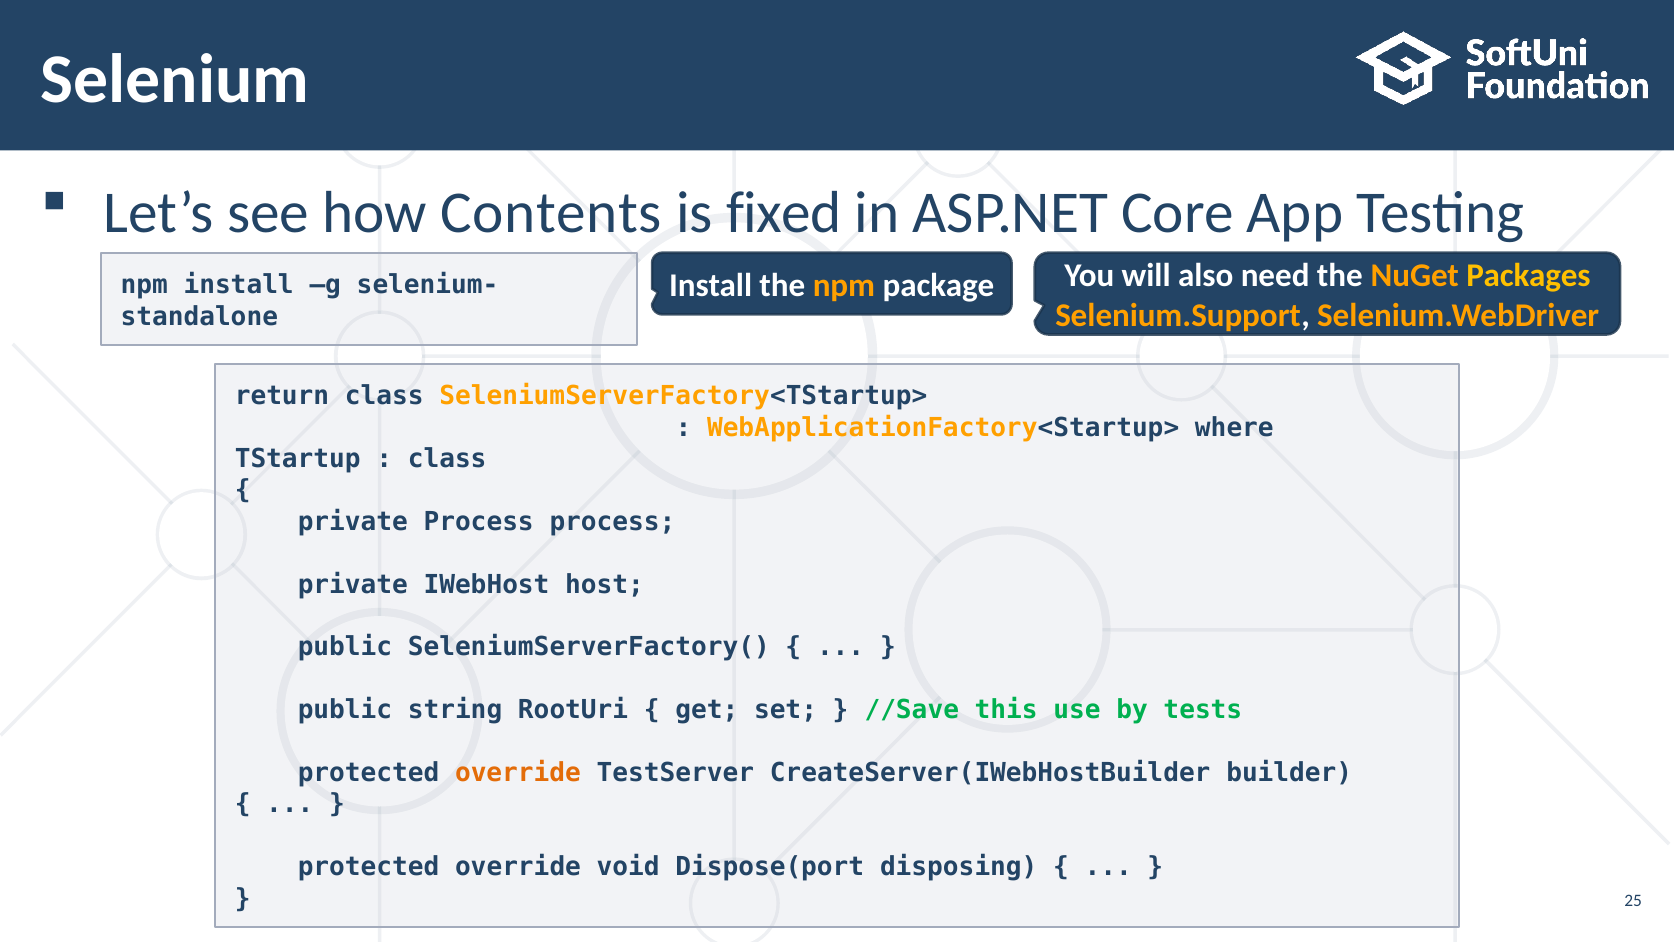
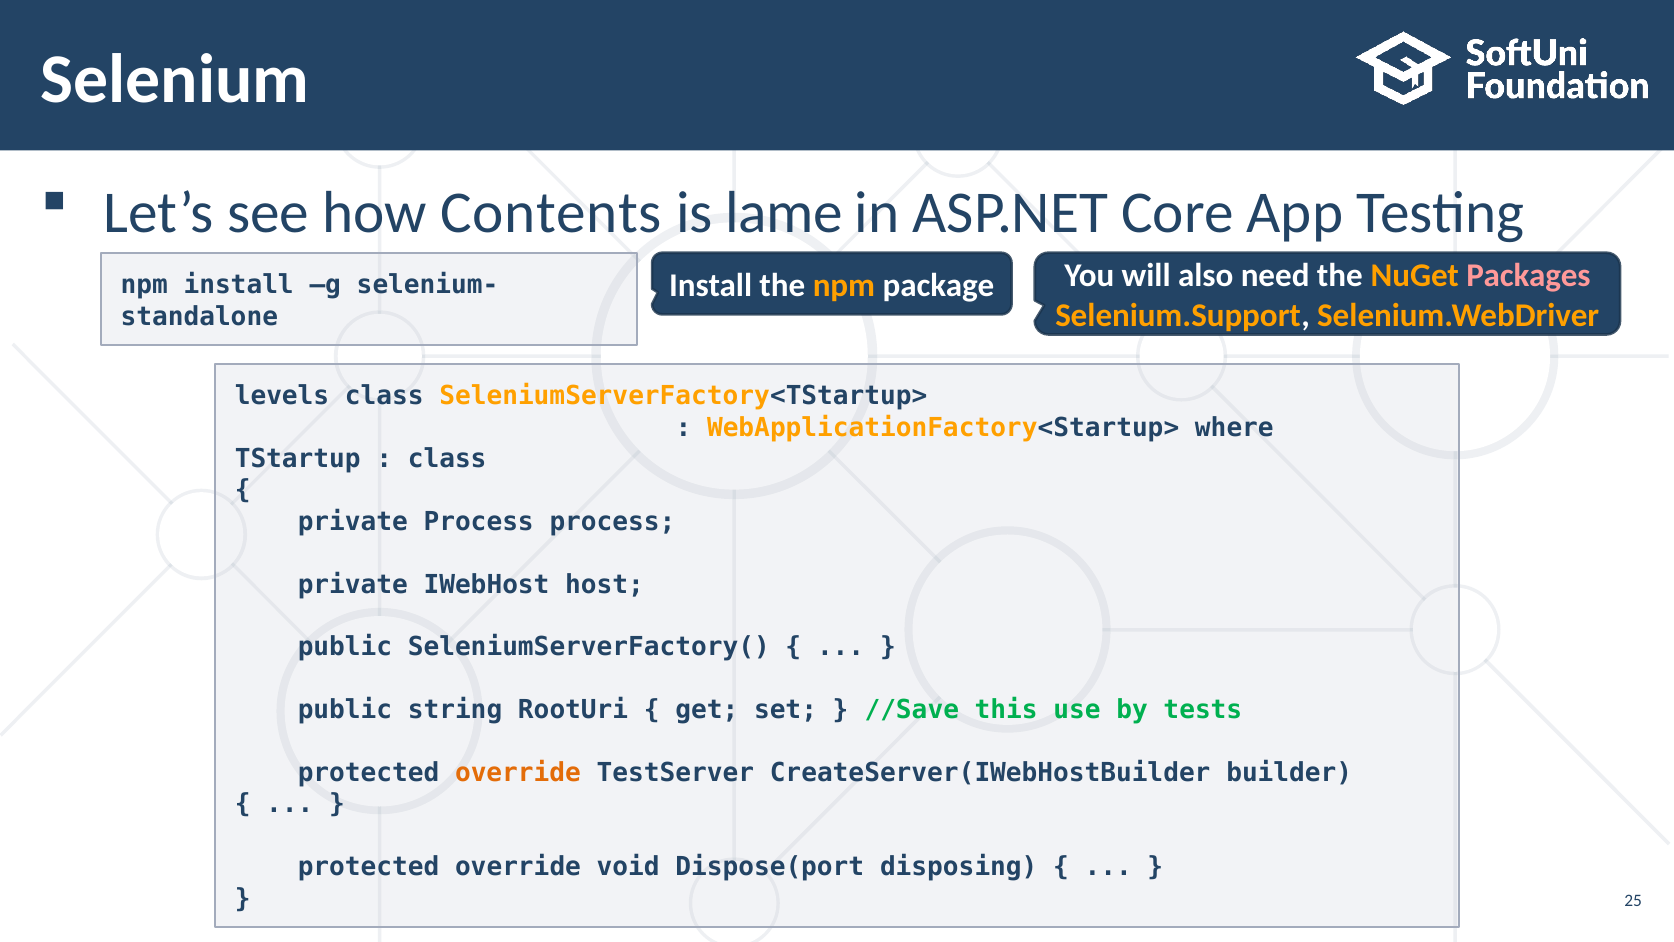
fixed: fixed -> lame
Packages colour: yellow -> pink
return: return -> levels
